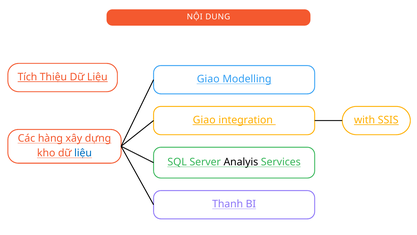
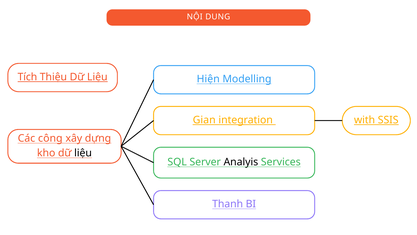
Liệu Giao: Giao -> Hiện
Giao at (204, 120): Giao -> Gian
hàng: hàng -> công
liệu at (83, 153) colour: blue -> black
